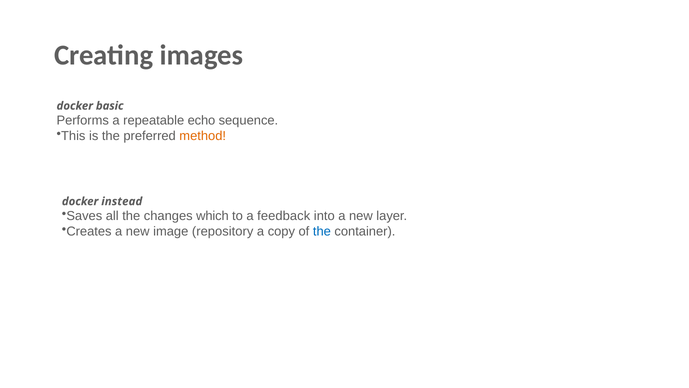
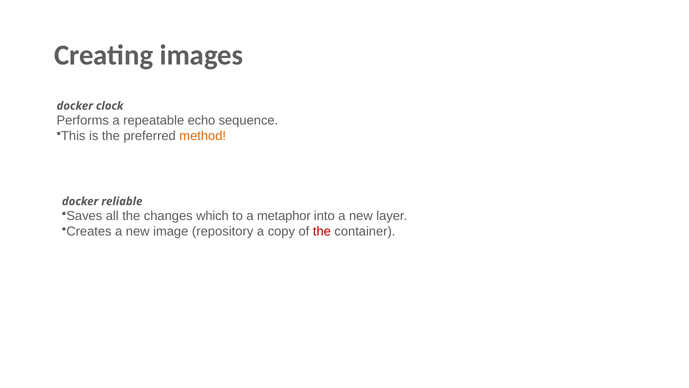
basic: basic -> clock
instead: instead -> reliable
feedback: feedback -> metaphor
the at (322, 232) colour: blue -> red
